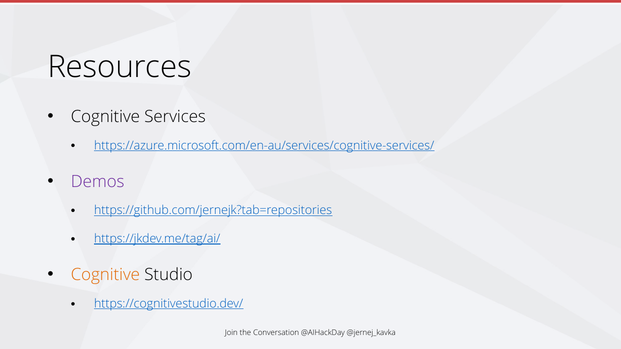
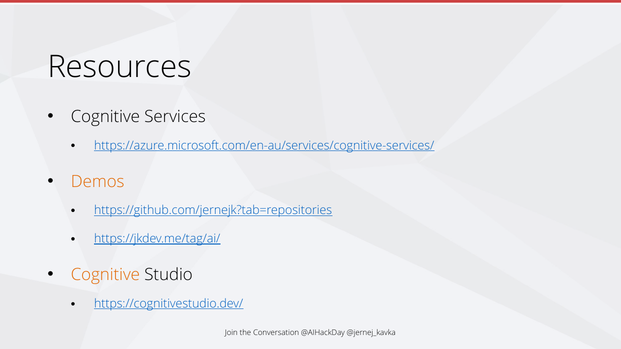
Demos colour: purple -> orange
